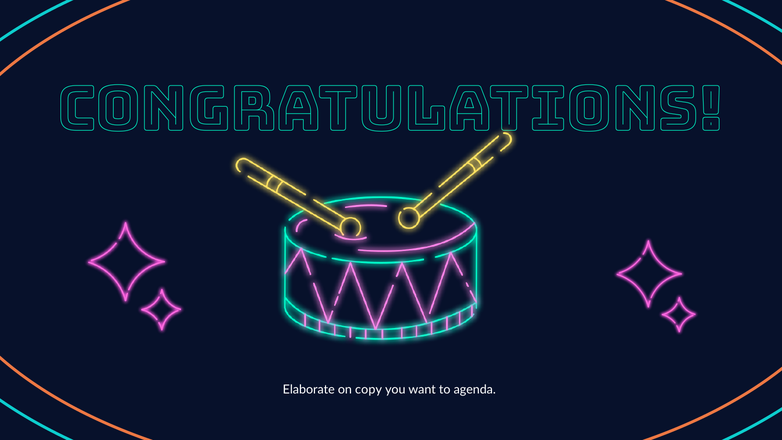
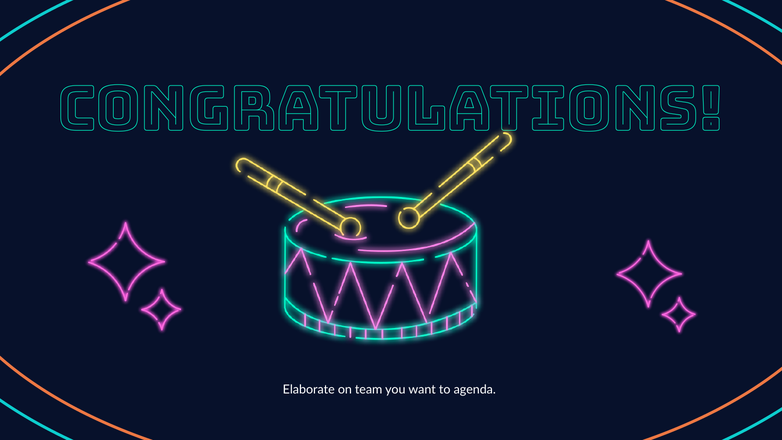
copy: copy -> team
